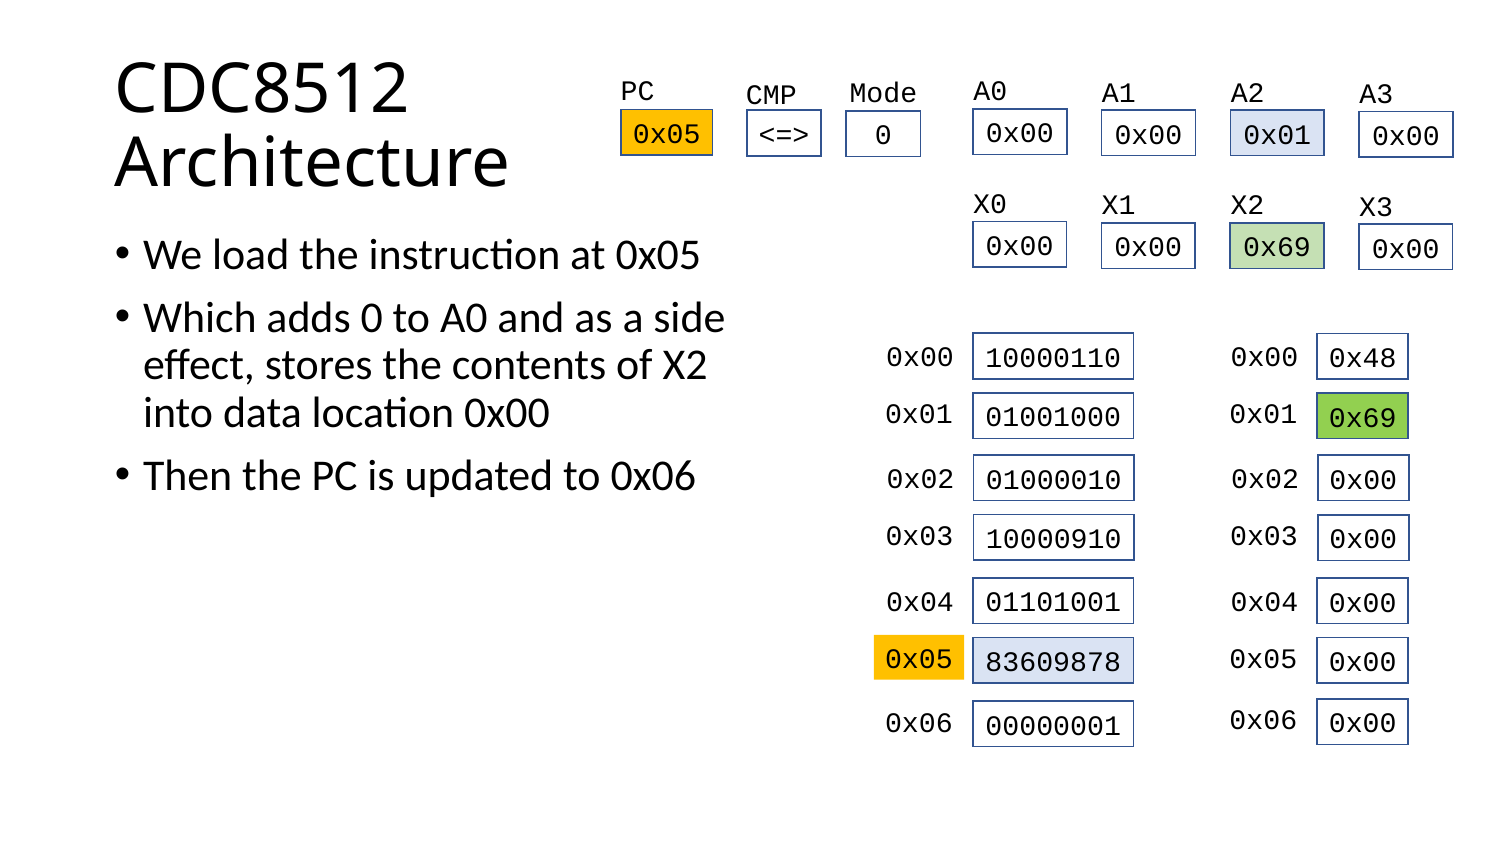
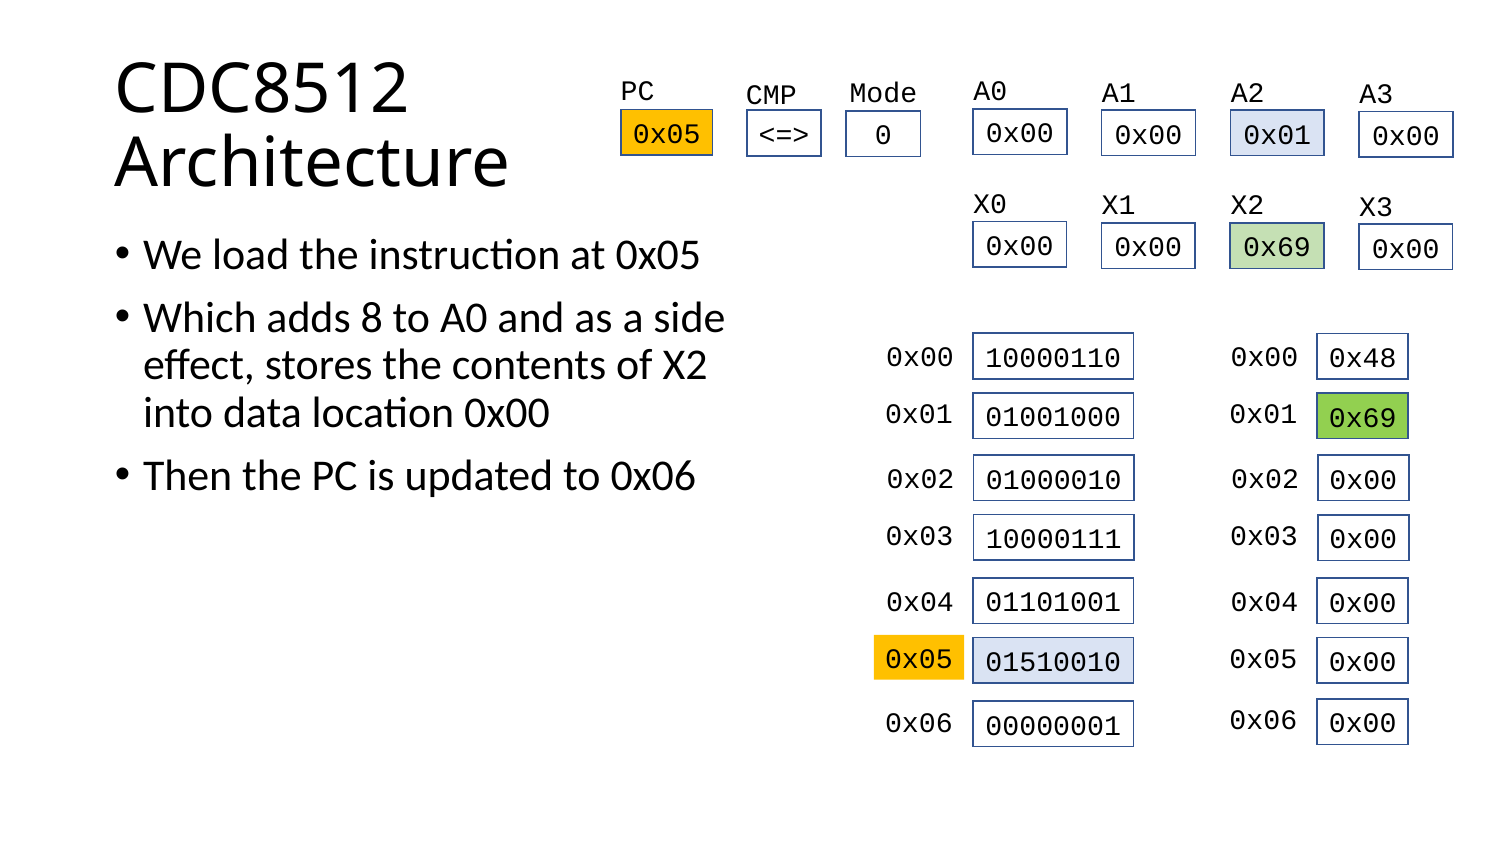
adds 0: 0 -> 8
10000910: 10000910 -> 10000111
83609878: 83609878 -> 01510010
